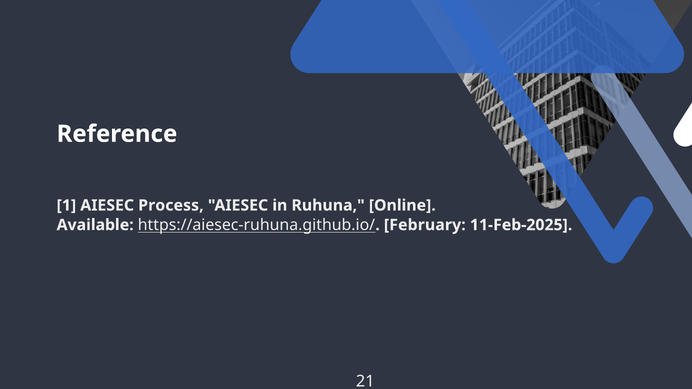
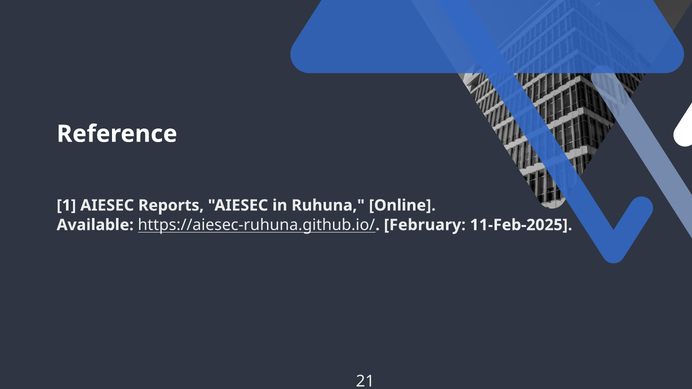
Process: Process -> Reports
